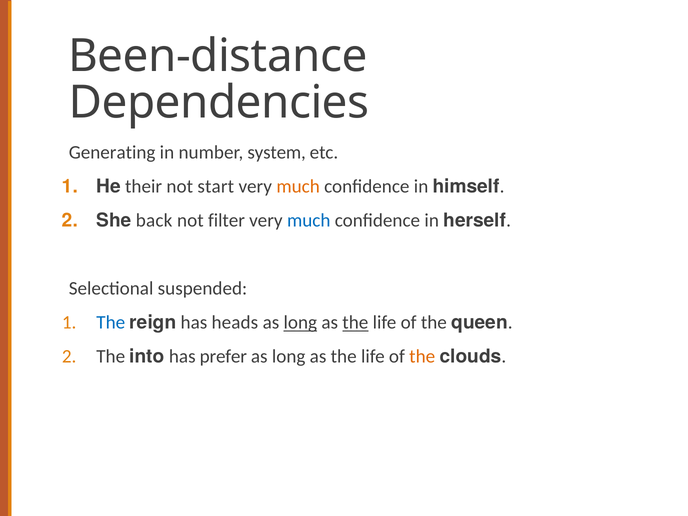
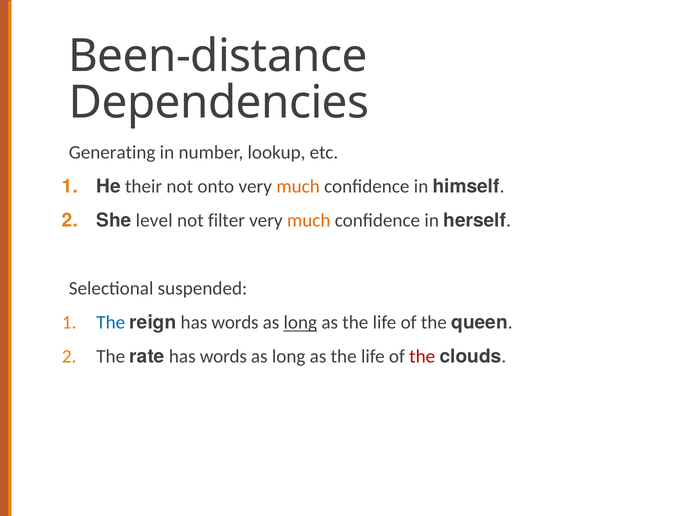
system: system -> lookup
start: start -> onto
back: back -> level
much at (309, 221) colour: blue -> orange
reign has heads: heads -> words
the at (355, 323) underline: present -> none
into: into -> rate
prefer at (223, 357): prefer -> words
the at (422, 357) colour: orange -> red
